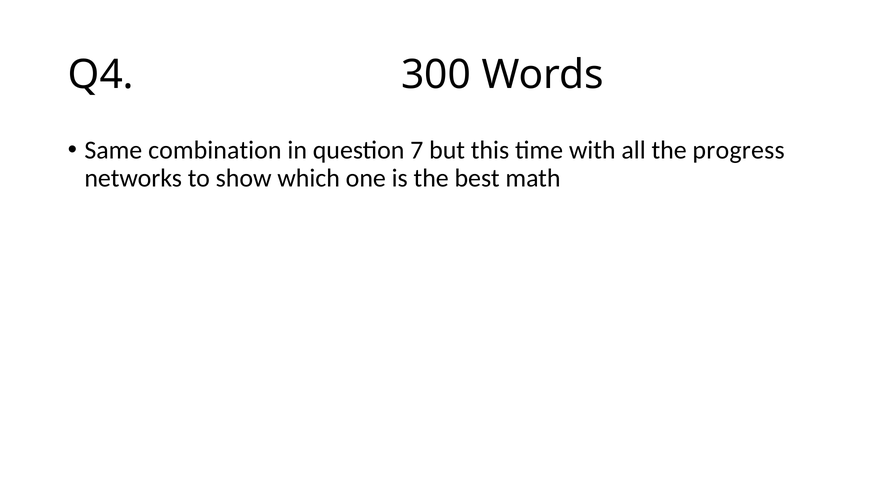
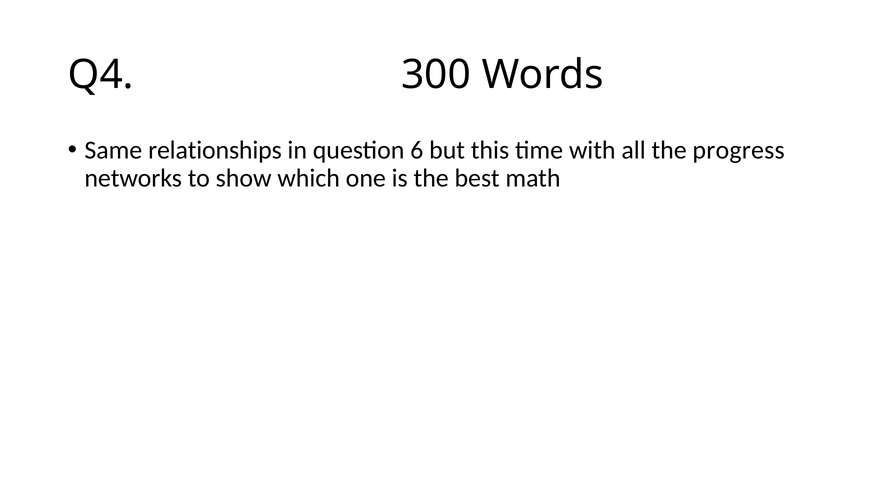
combination: combination -> relationships
7: 7 -> 6
